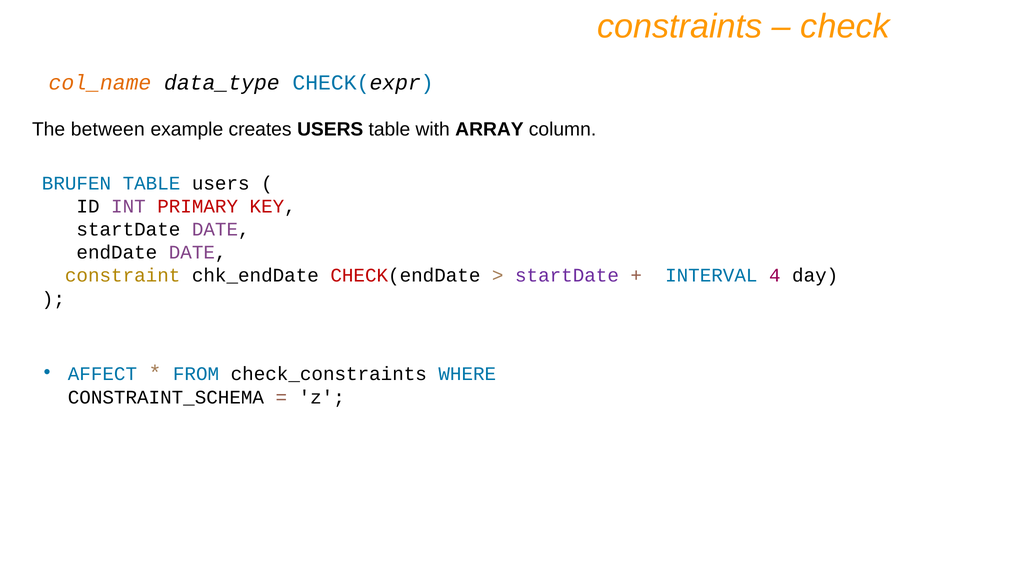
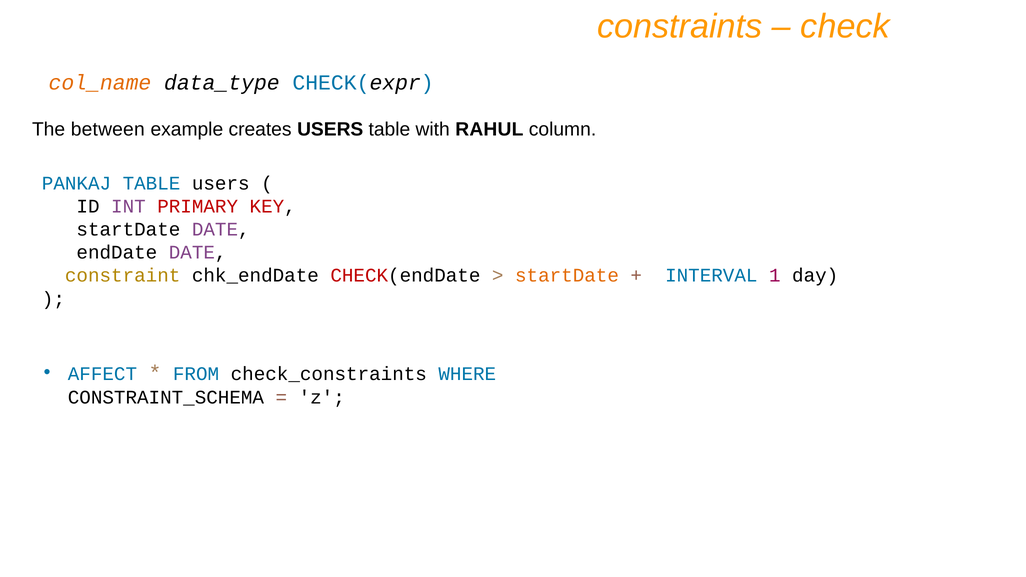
ARRAY: ARRAY -> RAHUL
BRUFEN: BRUFEN -> PANKAJ
startDate at (567, 276) colour: purple -> orange
4: 4 -> 1
